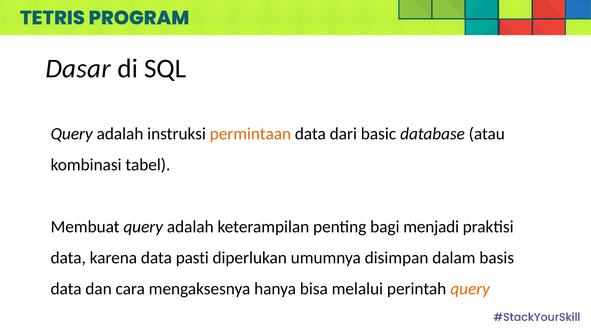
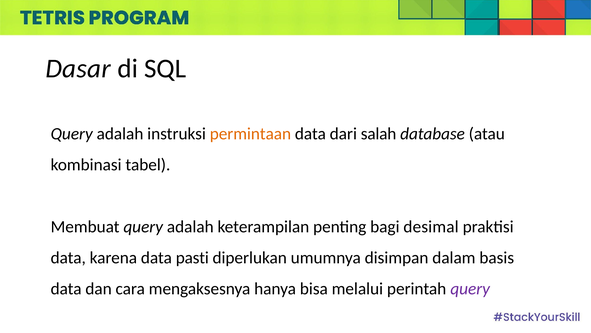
basic: basic -> salah
menjadi: menjadi -> desimal
query at (470, 288) colour: orange -> purple
